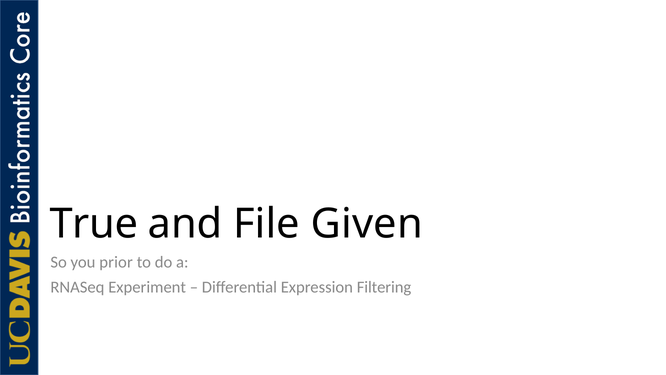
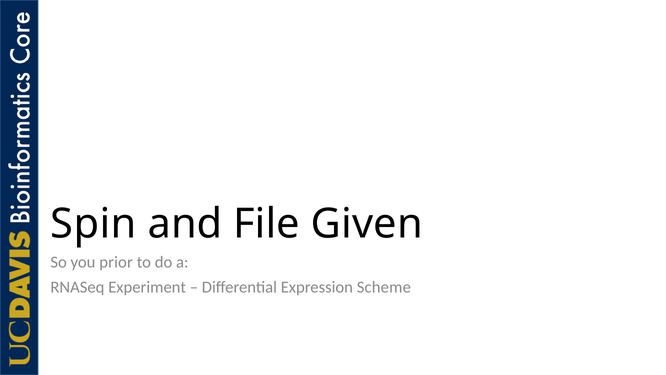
True: True -> Spin
Filtering: Filtering -> Scheme
